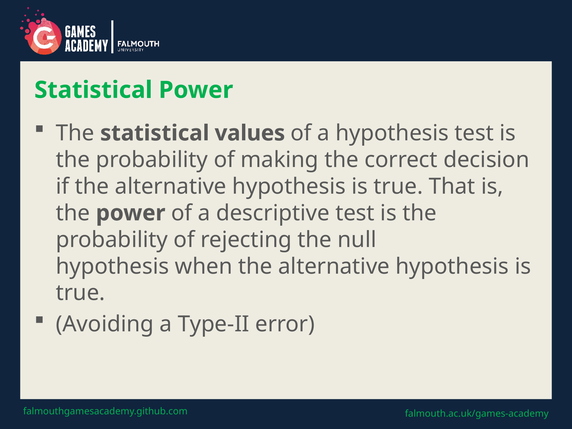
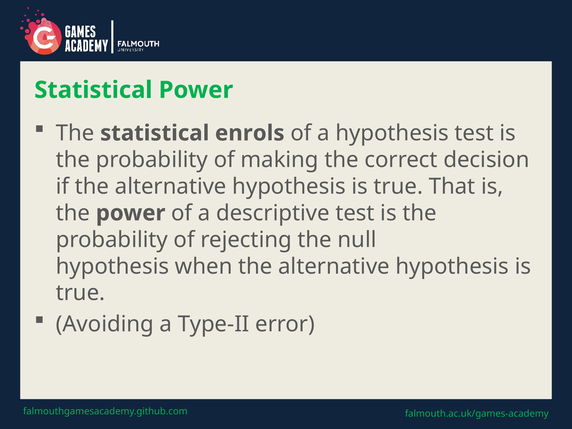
values: values -> enrols
